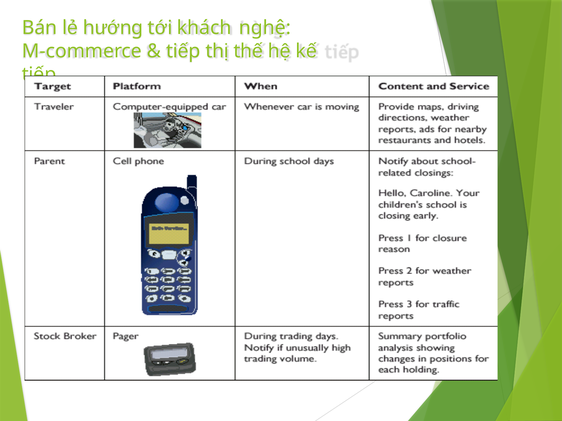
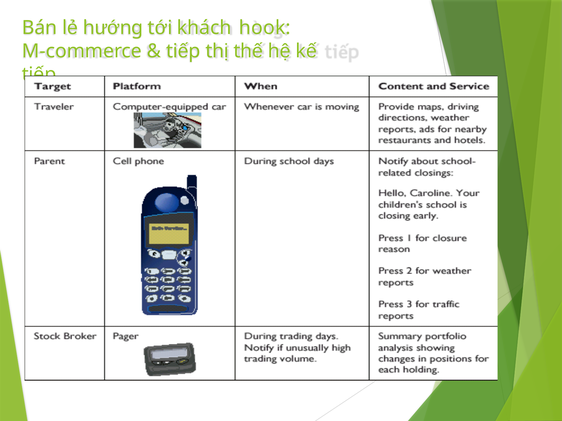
nghệ: nghệ -> hook
